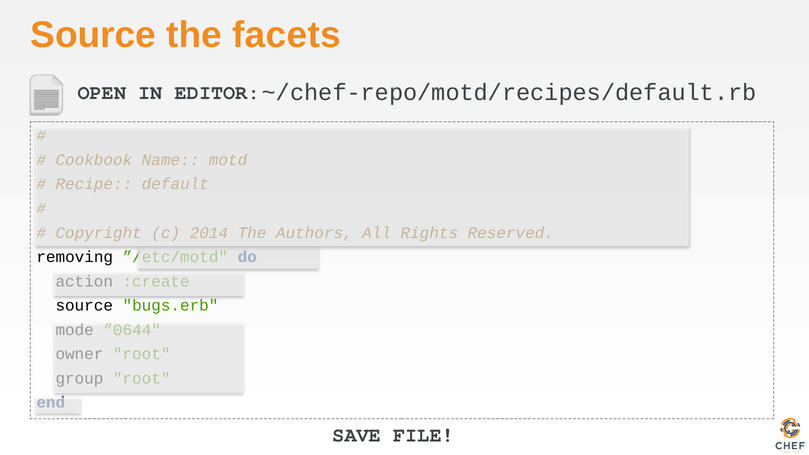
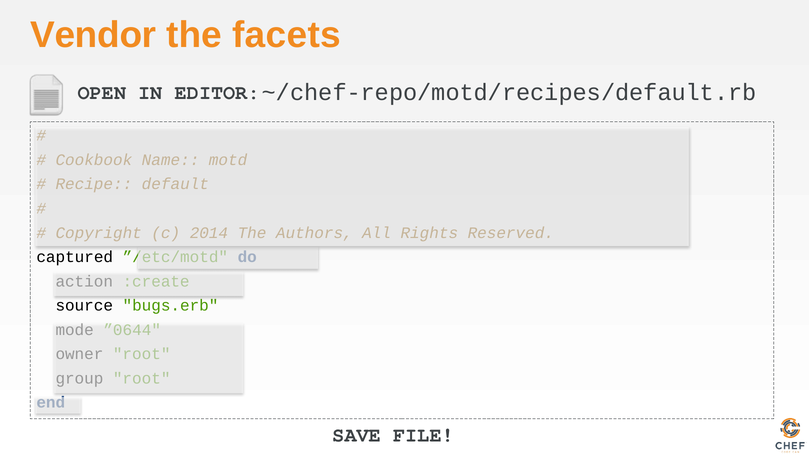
Source at (93, 35): Source -> Vendor
removing: removing -> captured
